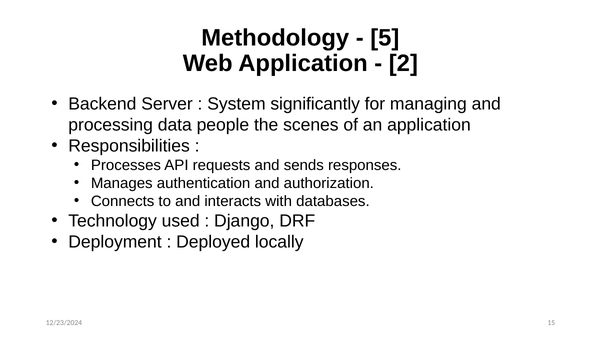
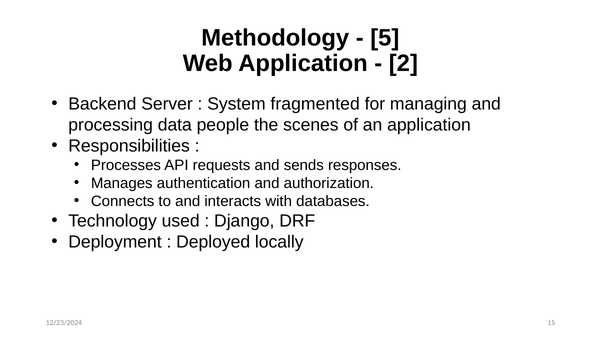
significantly: significantly -> fragmented
